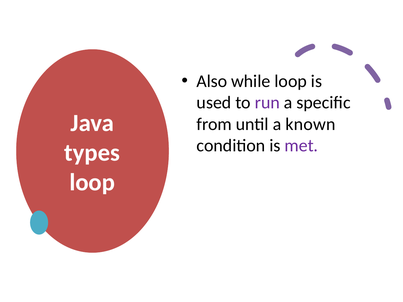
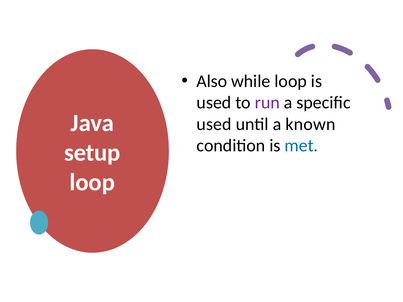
from at (214, 124): from -> used
met colour: purple -> blue
types: types -> setup
